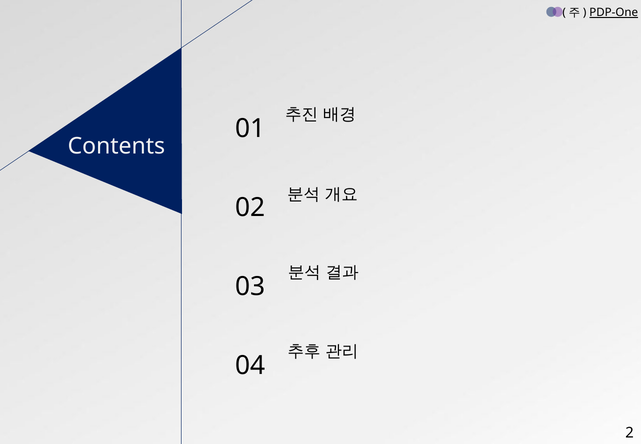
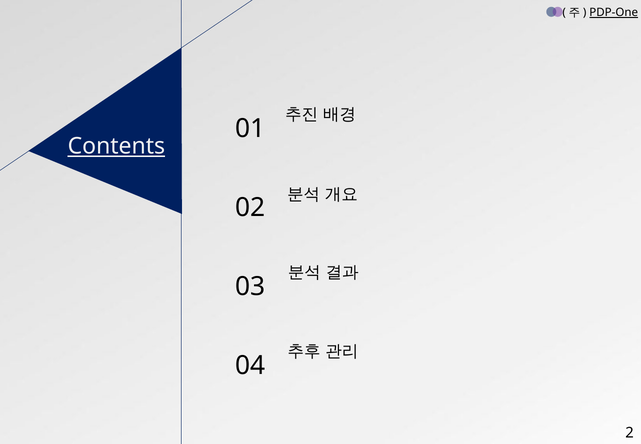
Contents underline: none -> present
